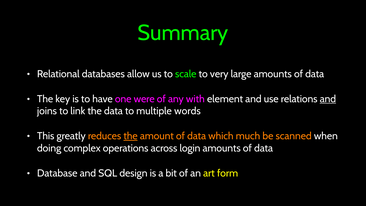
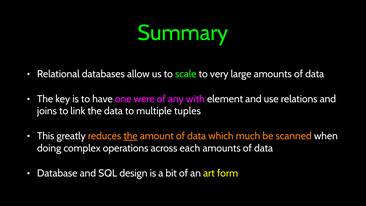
and at (328, 99) underline: present -> none
words: words -> tuples
login: login -> each
